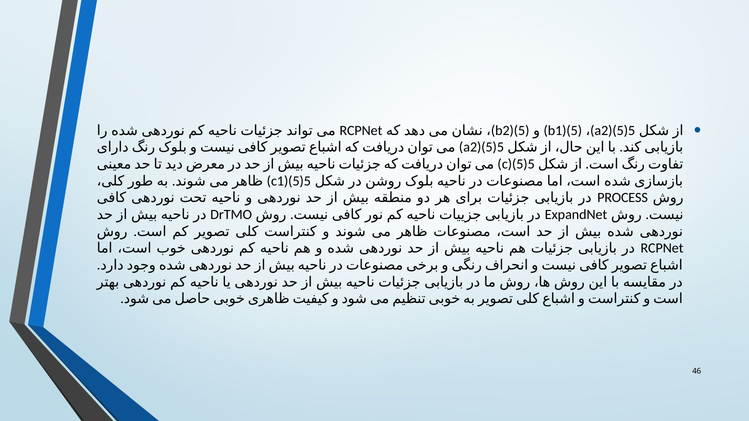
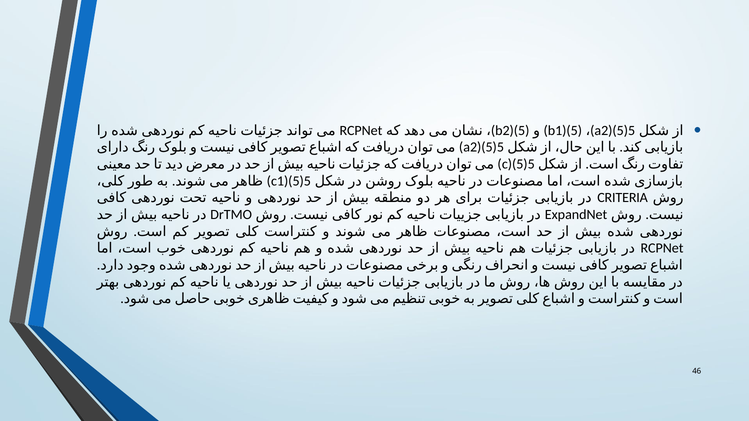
PROCESS: PROCESS -> CRITERIA
